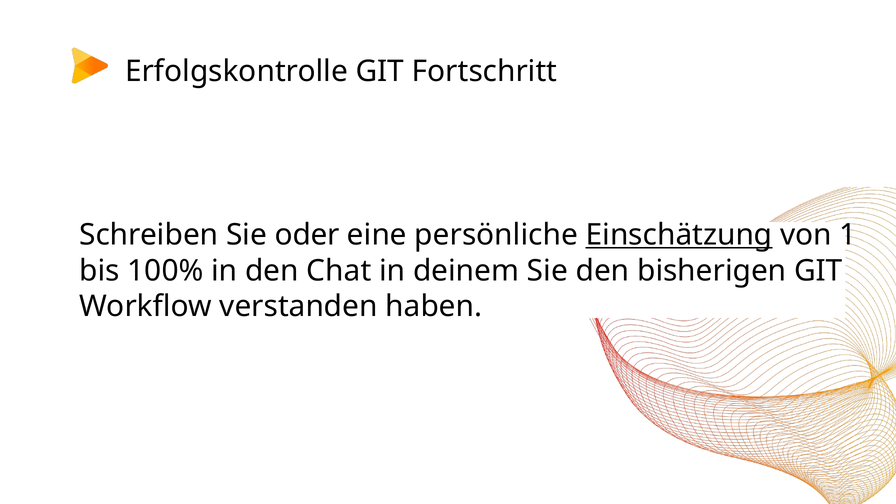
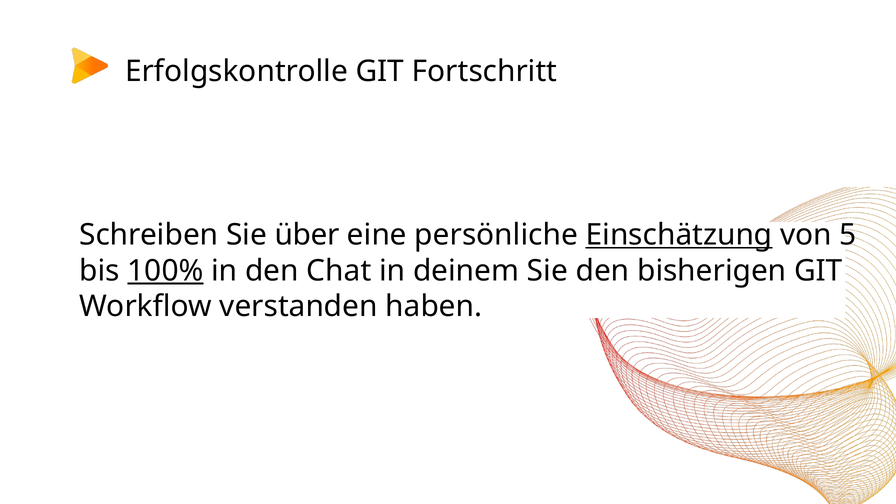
oder: oder -> über
1: 1 -> 5
100% underline: none -> present
